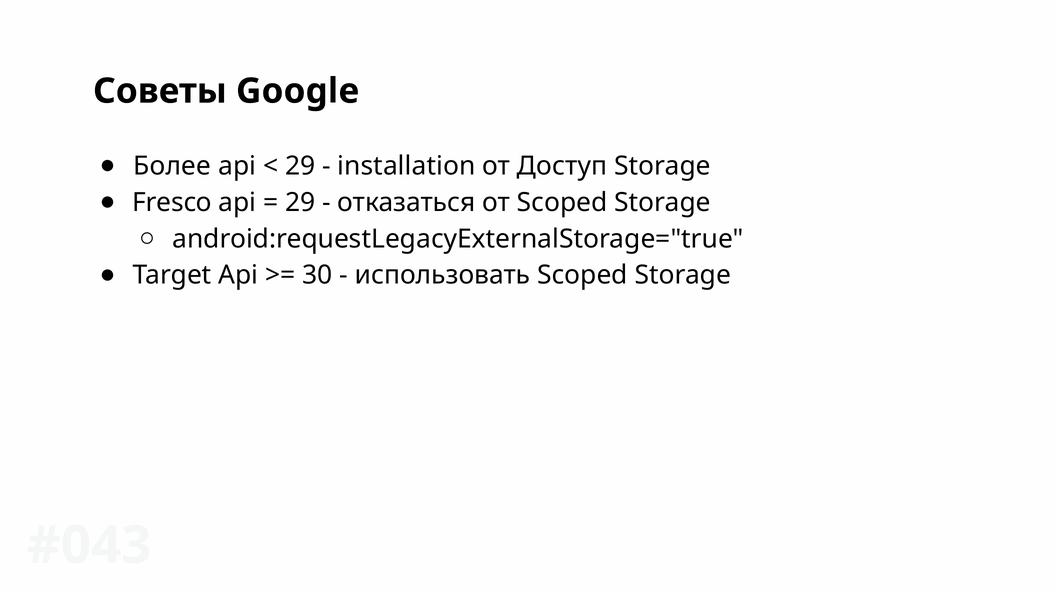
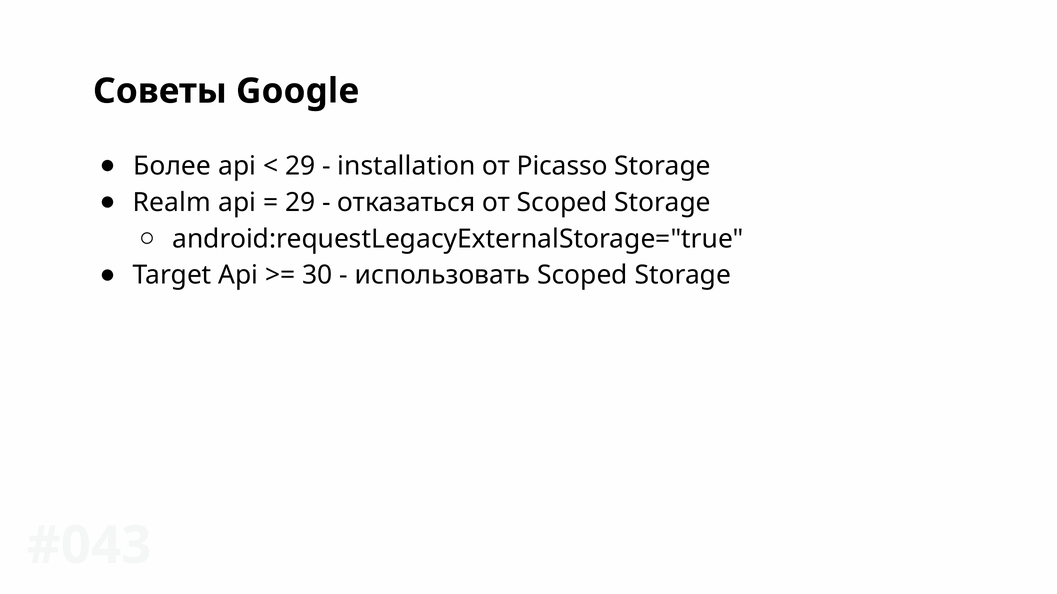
Доступ: Доступ -> Picasso
Fresco: Fresco -> Realm
